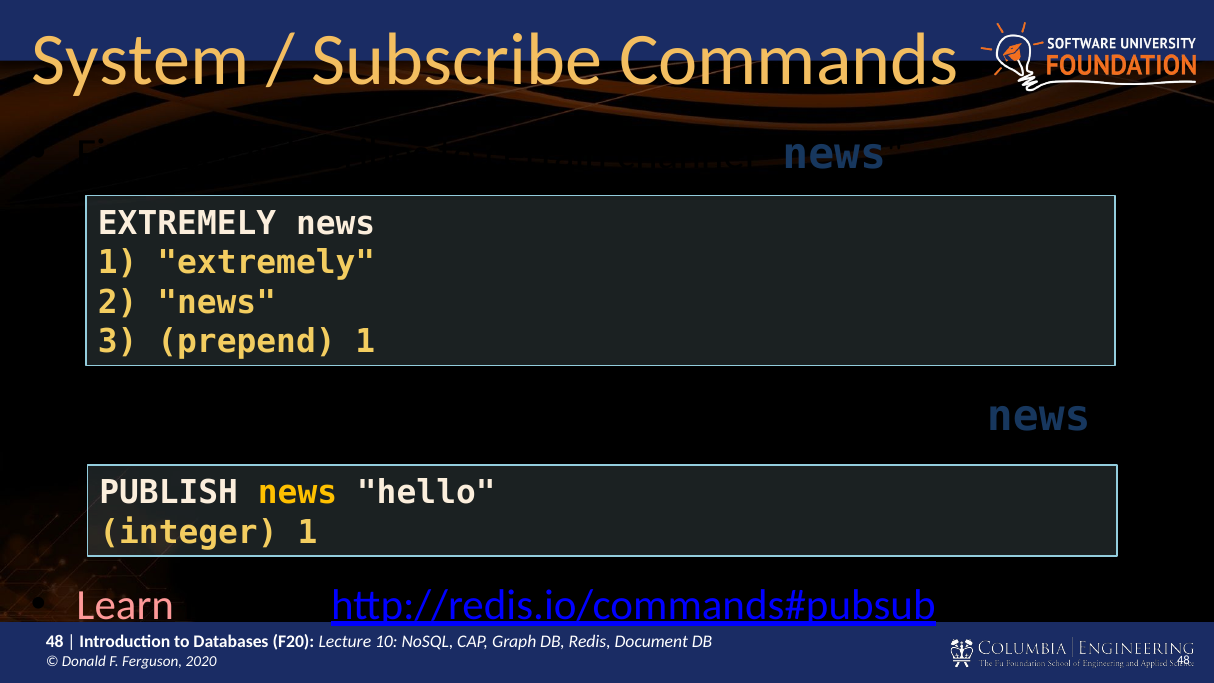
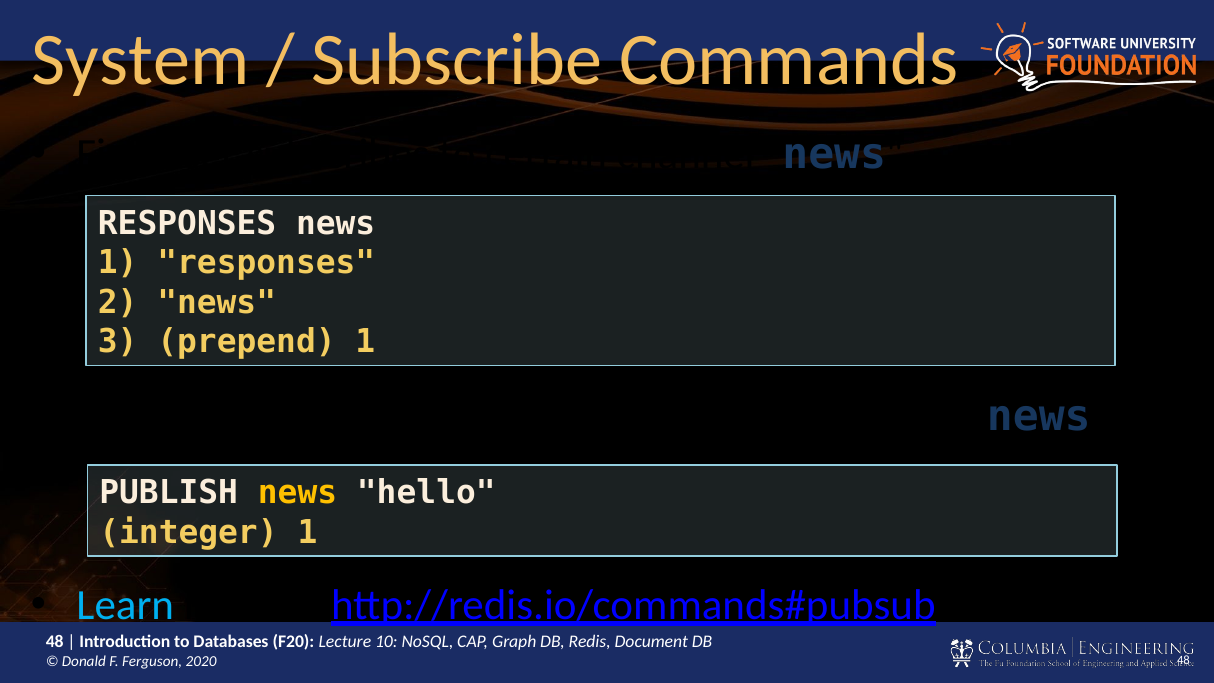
EXTREMELY at (187, 224): EXTREMELY -> RESPONSES
1 extremely: extremely -> responses
Learn colour: pink -> light blue
